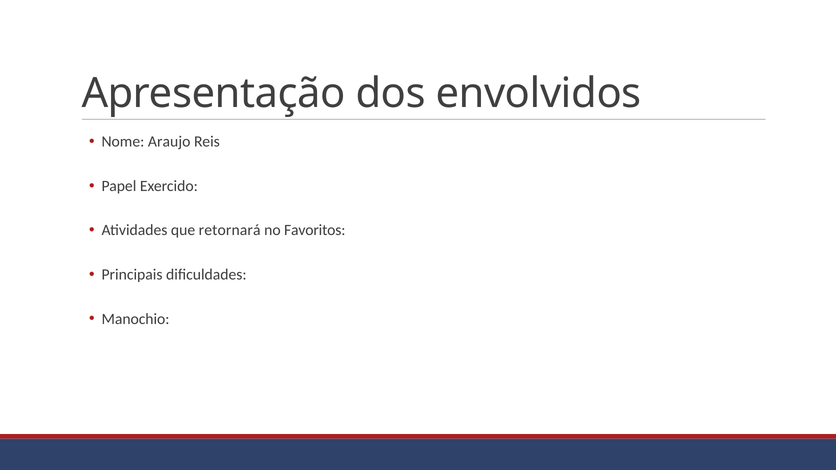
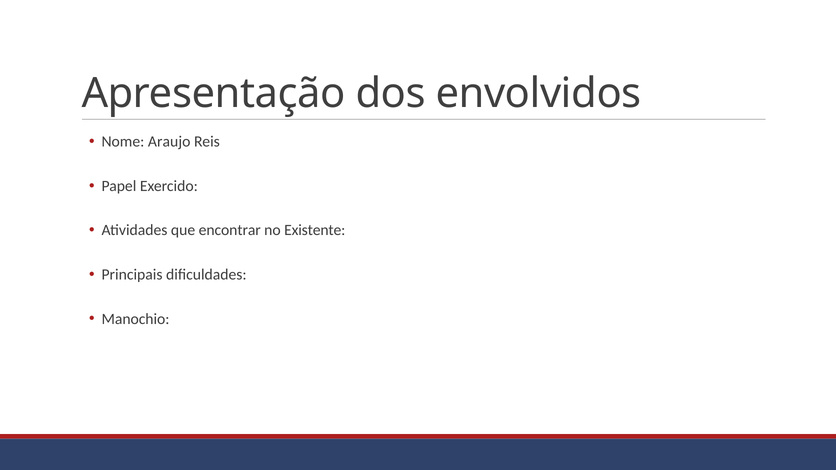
retornará: retornará -> encontrar
Favoritos: Favoritos -> Existente
